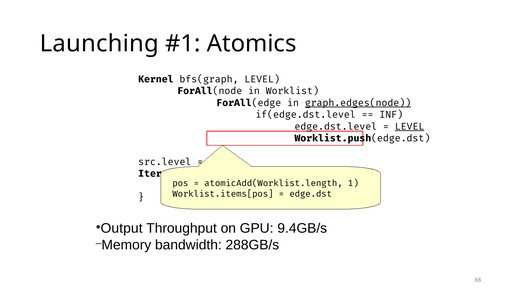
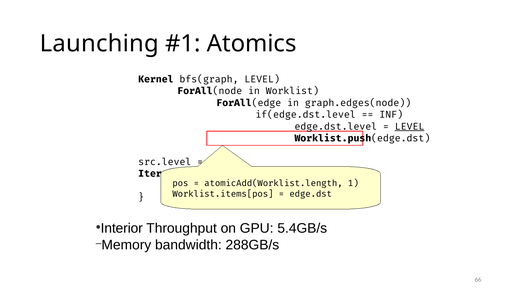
graph.edges(node underline: present -> none
Output: Output -> Interior
9.4GB/s: 9.4GB/s -> 5.4GB/s
